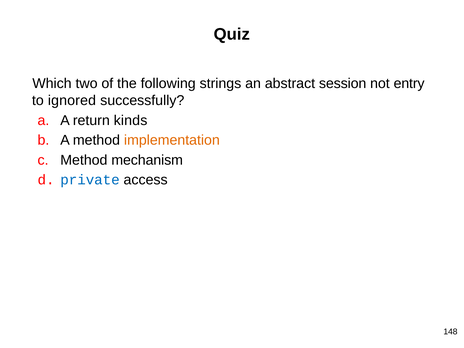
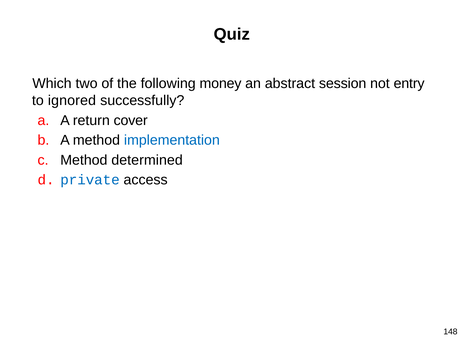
strings: strings -> money
kinds: kinds -> cover
implementation colour: orange -> blue
mechanism: mechanism -> determined
